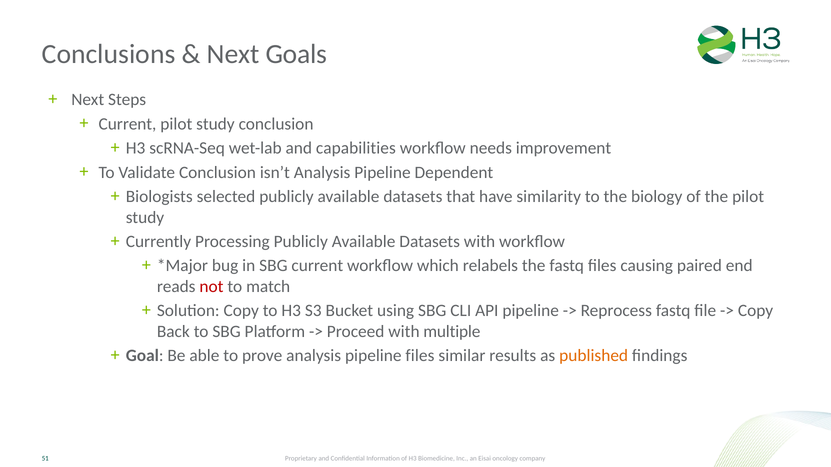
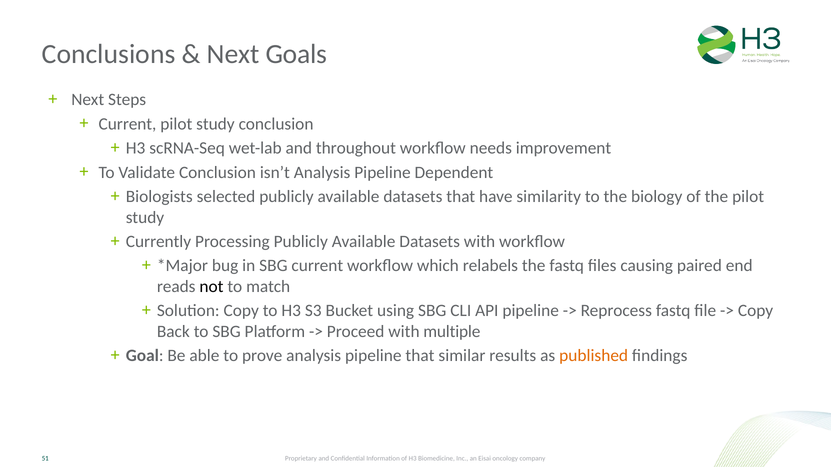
capabilities: capabilities -> throughout
not colour: red -> black
pipeline files: files -> that
